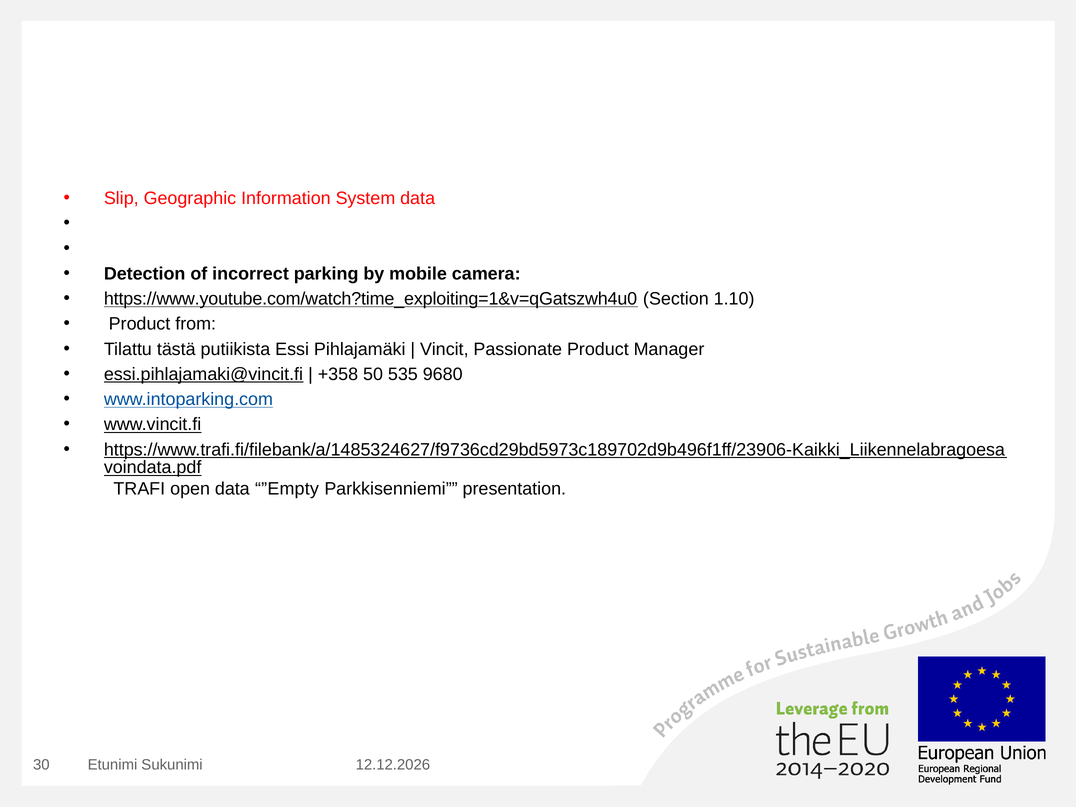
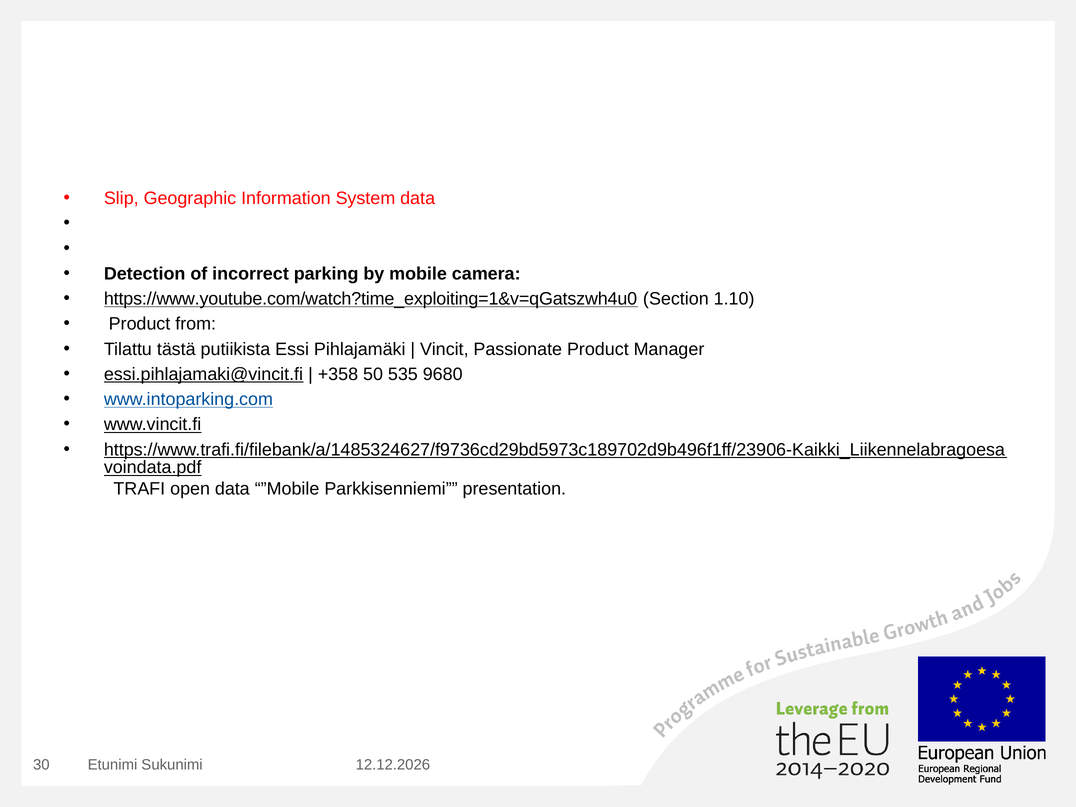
”Empty: ”Empty -> ”Mobile
